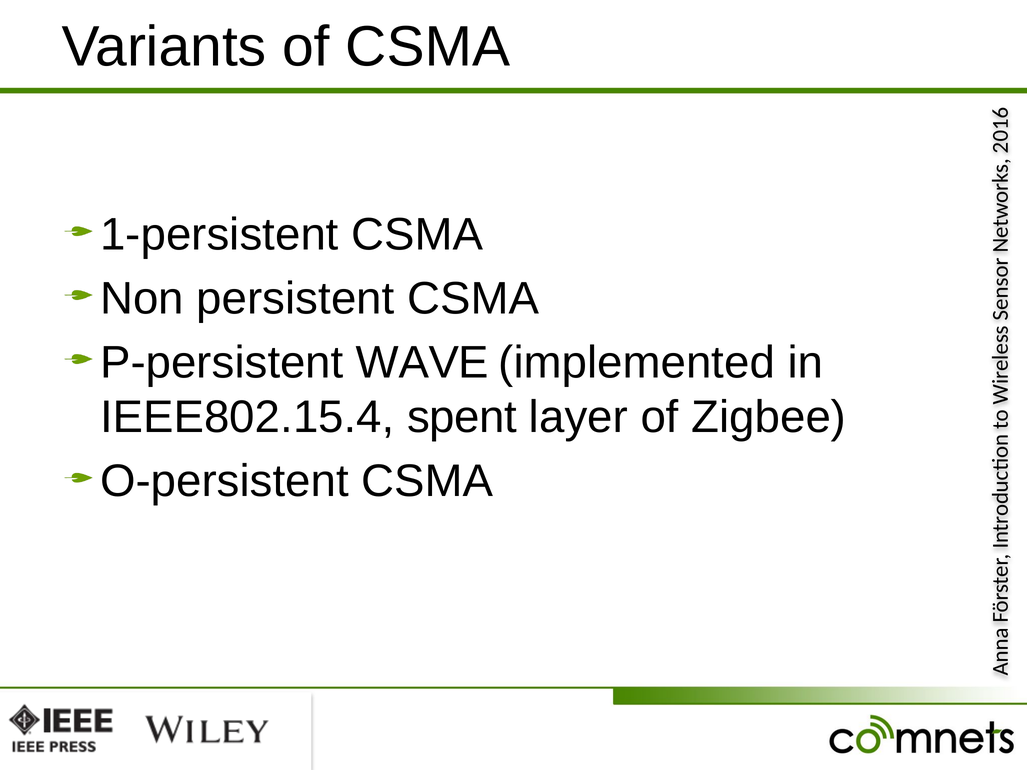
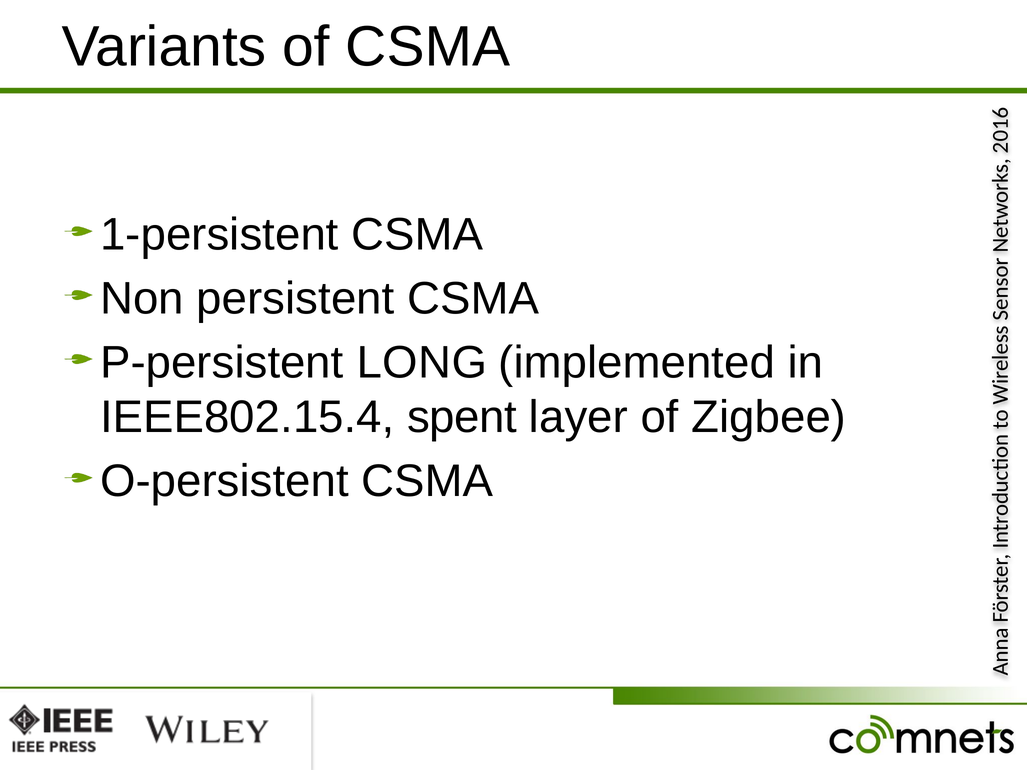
WAVE: WAVE -> LONG
